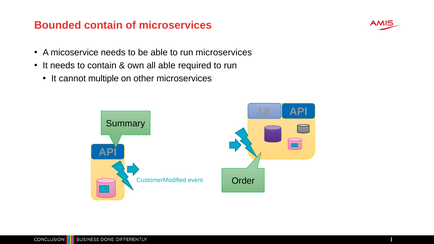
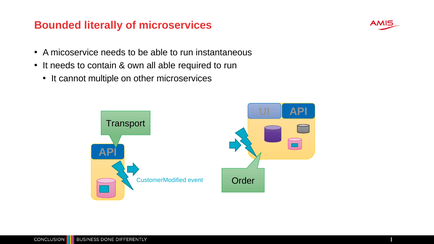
Bounded contain: contain -> literally
run microservices: microservices -> instantaneous
Summary: Summary -> Transport
